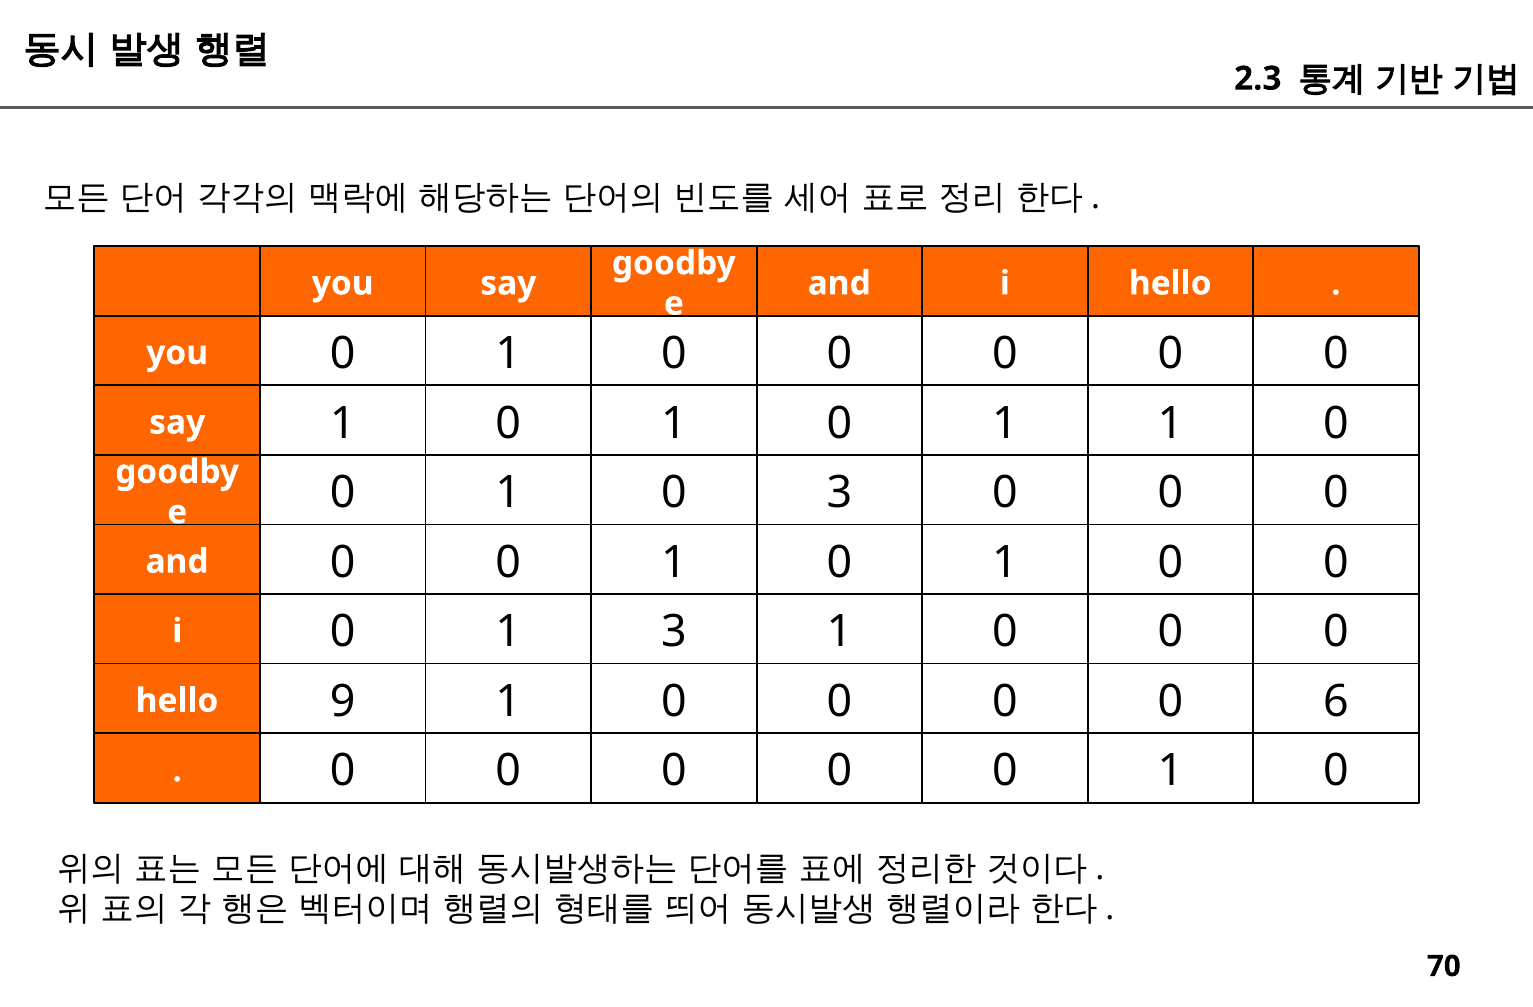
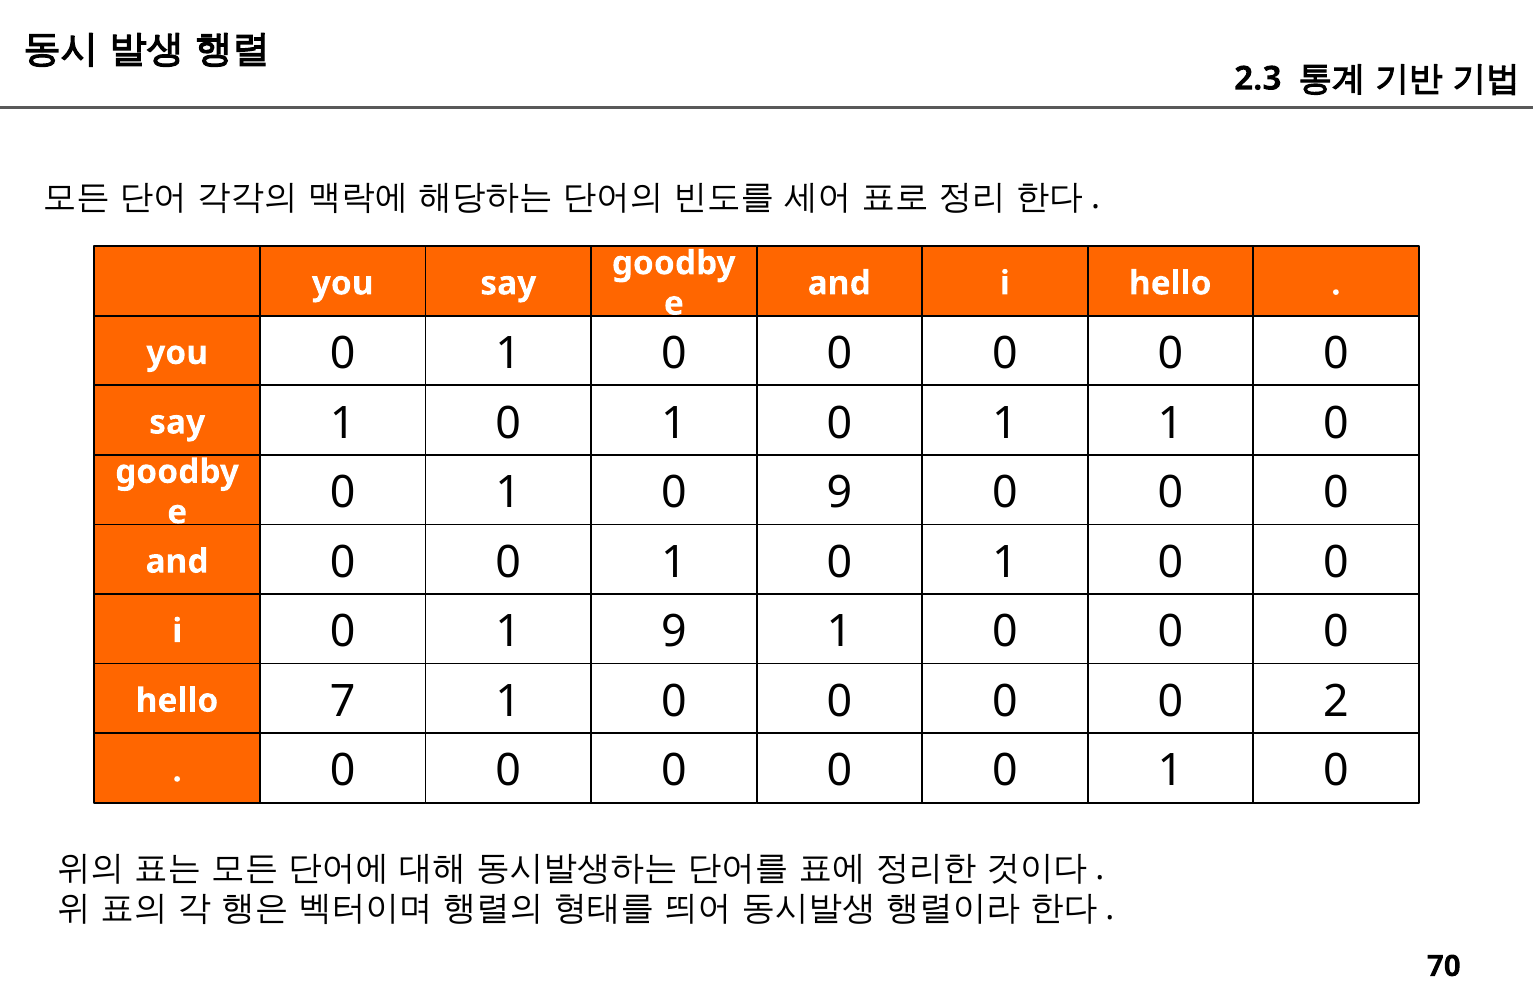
0 3: 3 -> 9
1 3: 3 -> 9
9: 9 -> 7
6: 6 -> 2
